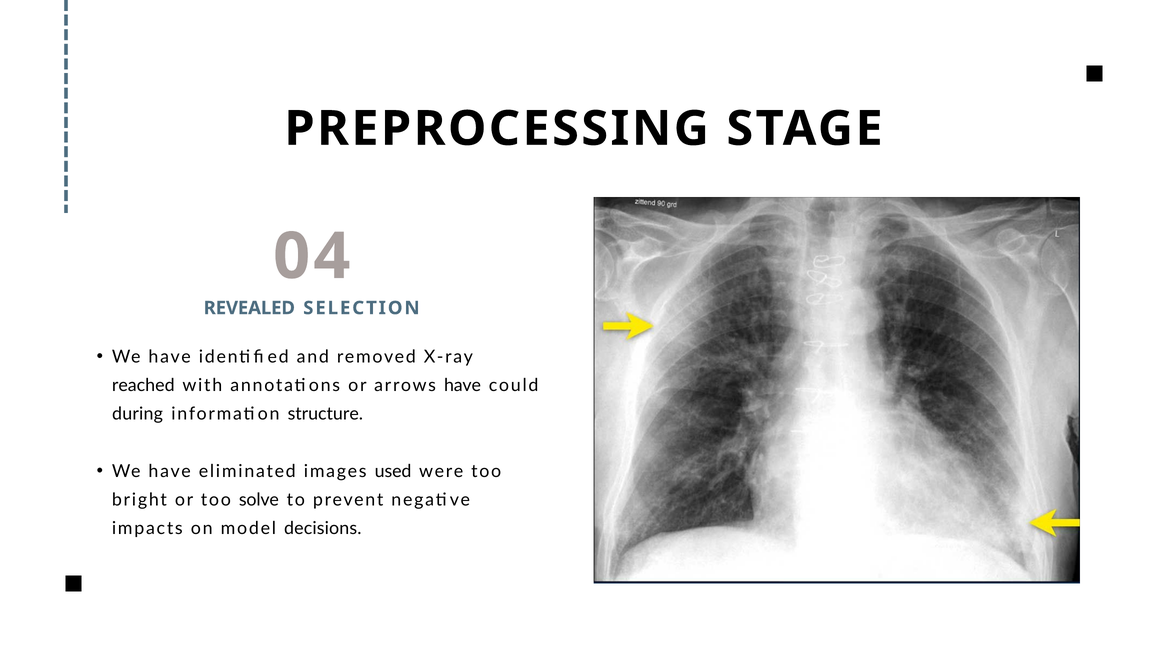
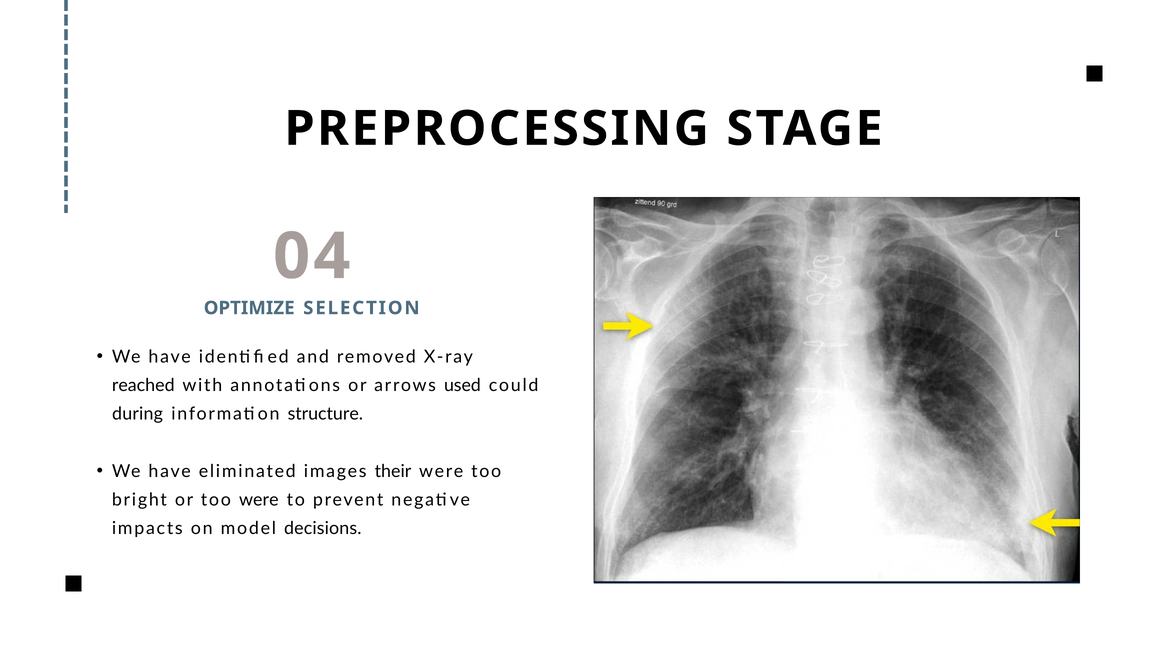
REVEALED: REVEALED -> OPTIMIZE
arrows have: have -> used
used: used -> their
too solve: solve -> were
